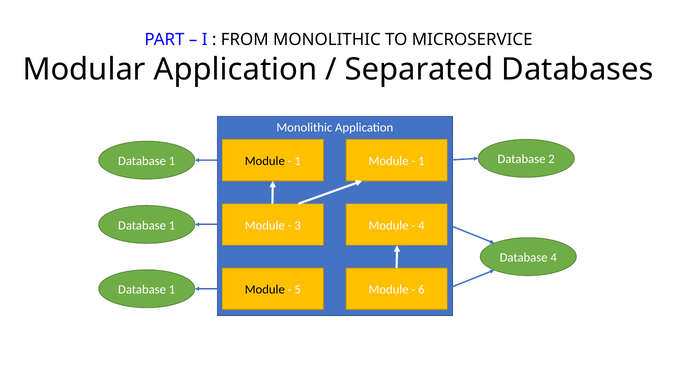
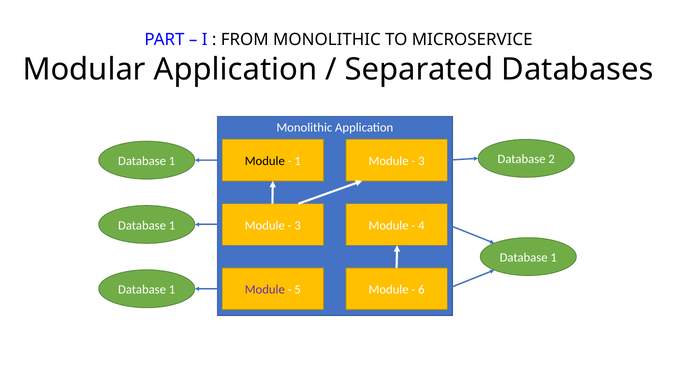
1 at (421, 161): 1 -> 3
4 at (554, 257): 4 -> 1
Module at (265, 290) colour: black -> purple
